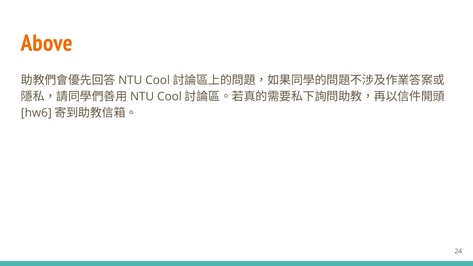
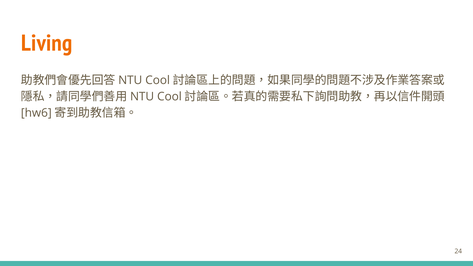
Above: Above -> Living
